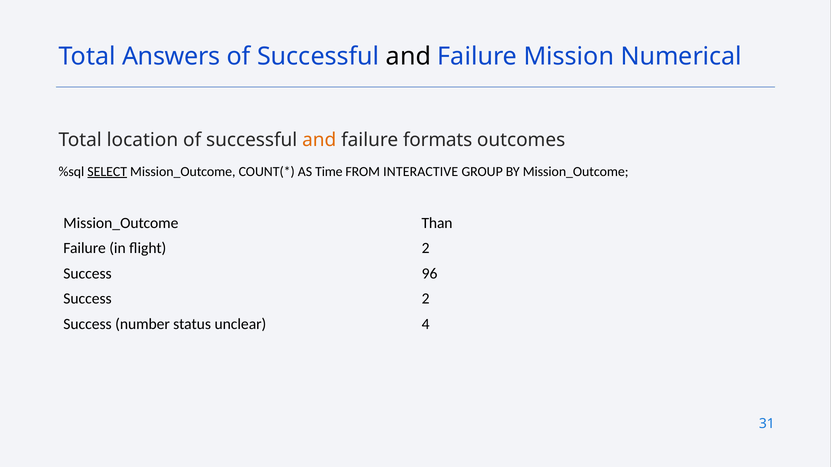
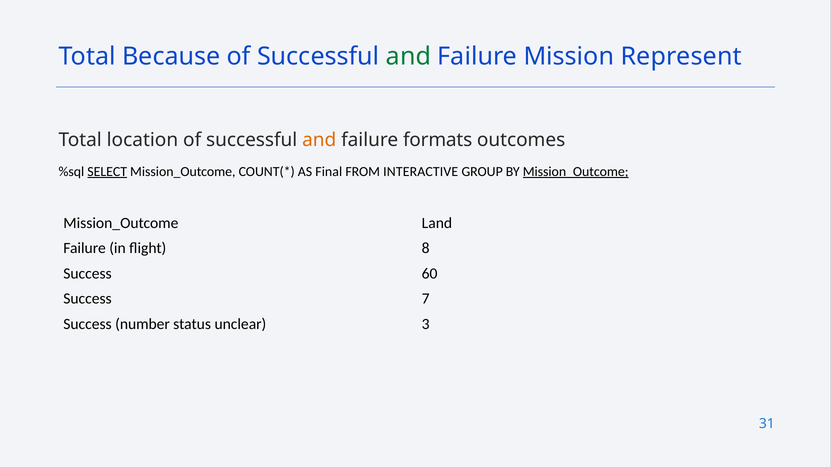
Answers: Answers -> Because
and at (408, 56) colour: black -> green
Numerical: Numerical -> Represent
Time: Time -> Final
Mission_Outcome at (576, 172) underline: none -> present
Than: Than -> Land
flight 2: 2 -> 8
96: 96 -> 60
Success 2: 2 -> 7
4: 4 -> 3
